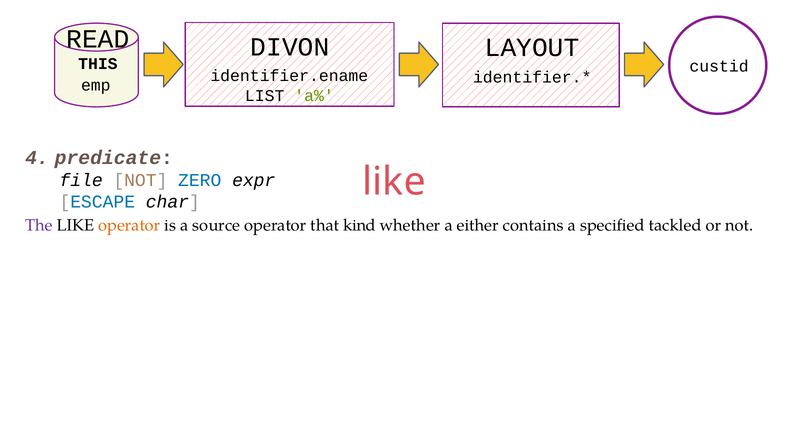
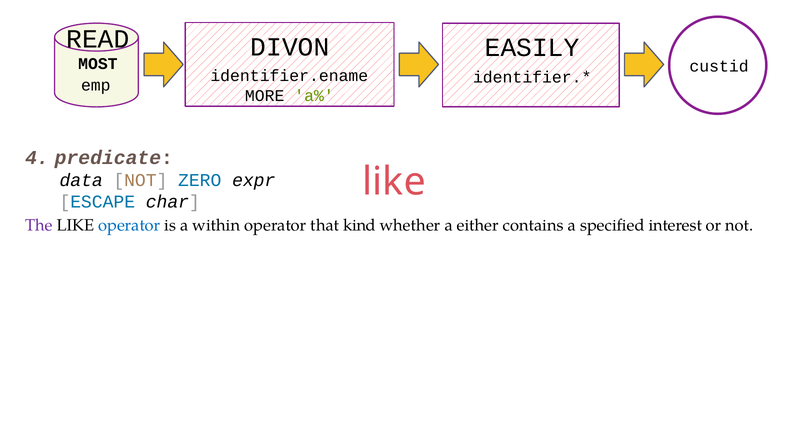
LAYOUT: LAYOUT -> EASILY
THIS: THIS -> MOST
LIST: LIST -> MORE
file: file -> data
operator at (129, 226) colour: orange -> blue
source: source -> within
tackled: tackled -> interest
